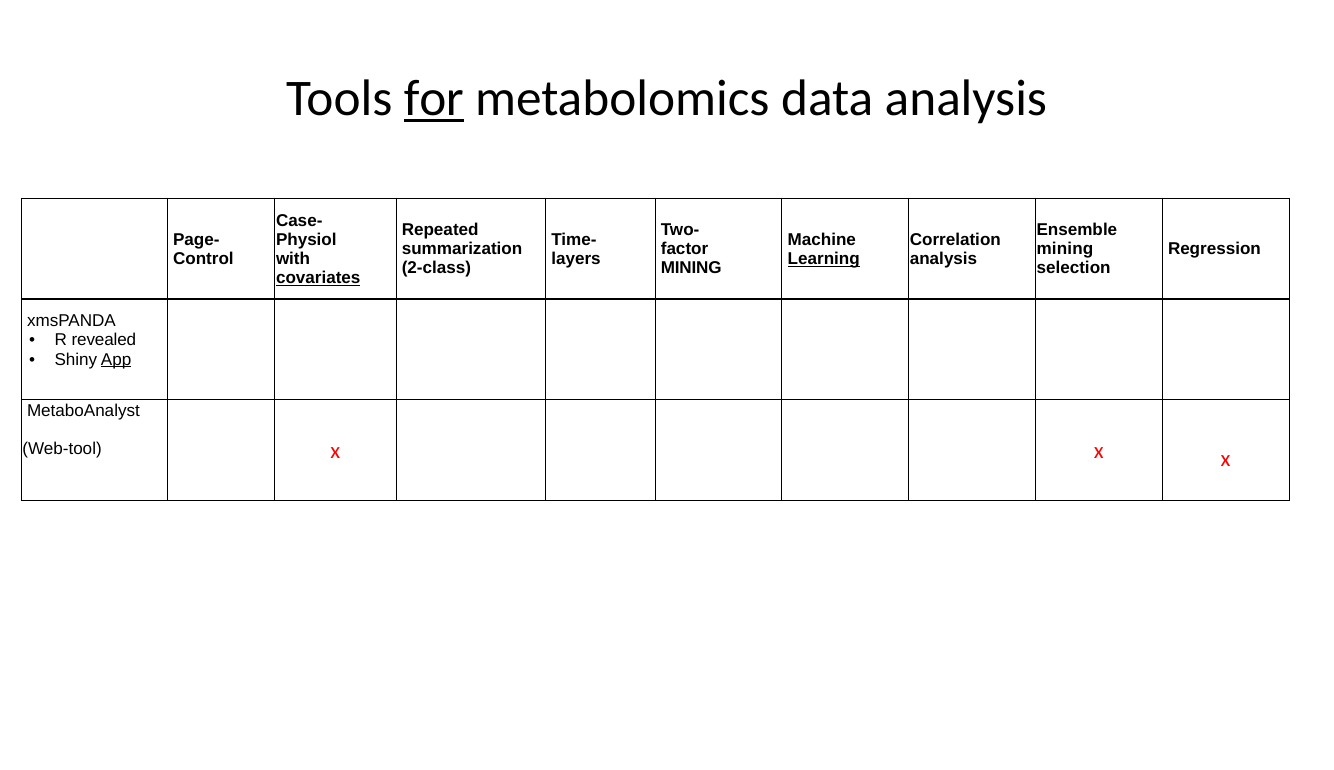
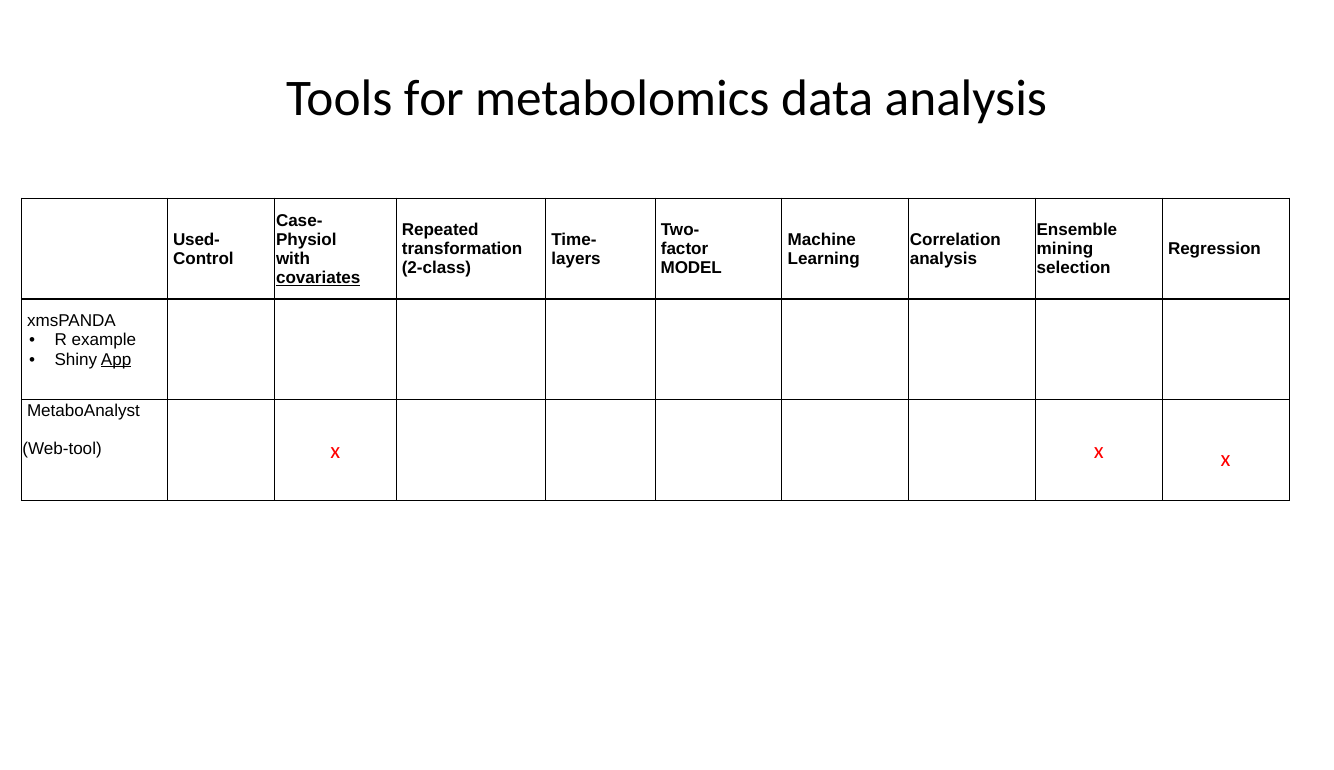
for underline: present -> none
Page-: Page- -> Used-
summarization: summarization -> transformation
Learning underline: present -> none
MINING at (691, 268): MINING -> MODEL
revealed: revealed -> example
